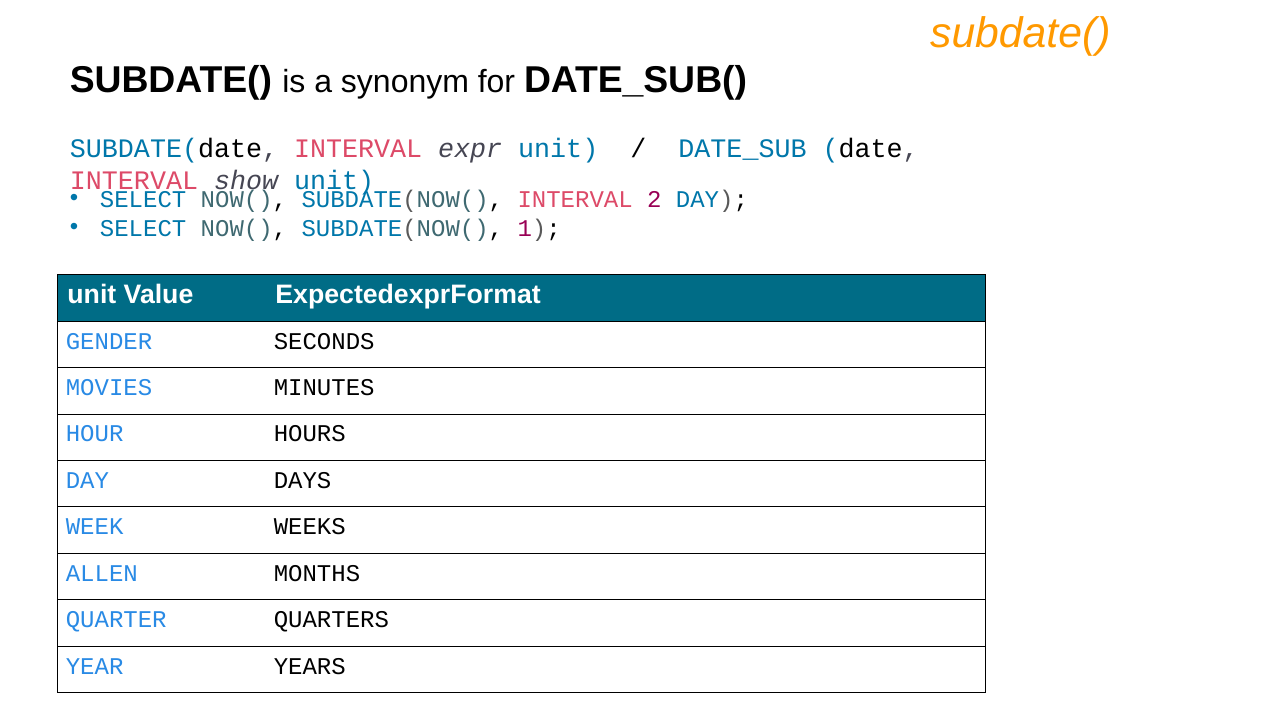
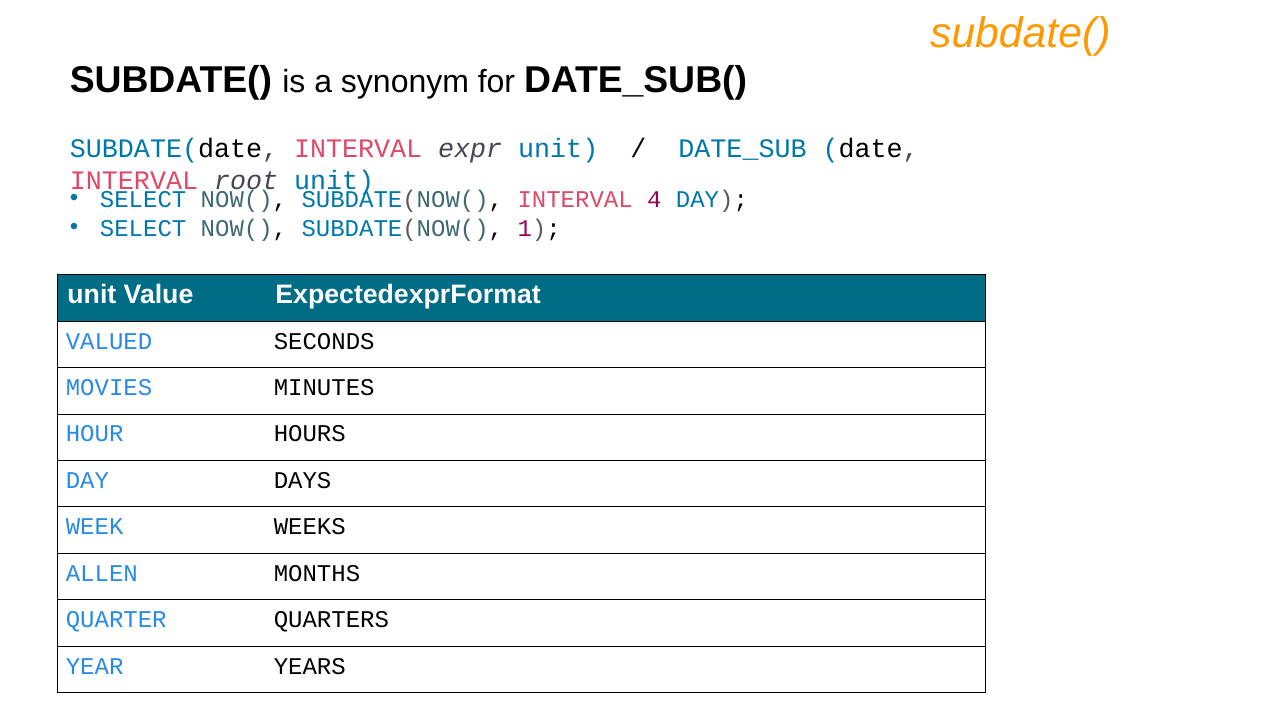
show: show -> root
2: 2 -> 4
GENDER: GENDER -> VALUED
